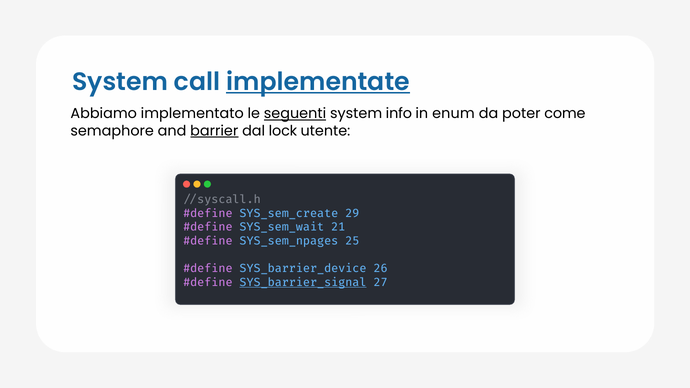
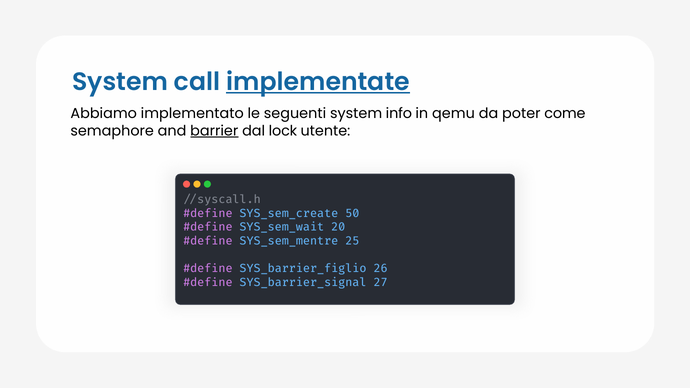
seguenti underline: present -> none
enum: enum -> qemu
29: 29 -> 50
21: 21 -> 20
SYS_sem_npages: SYS_sem_npages -> SYS_sem_mentre
SYS_barrier_device: SYS_barrier_device -> SYS_barrier_figlio
SYS_barrier_signal underline: present -> none
